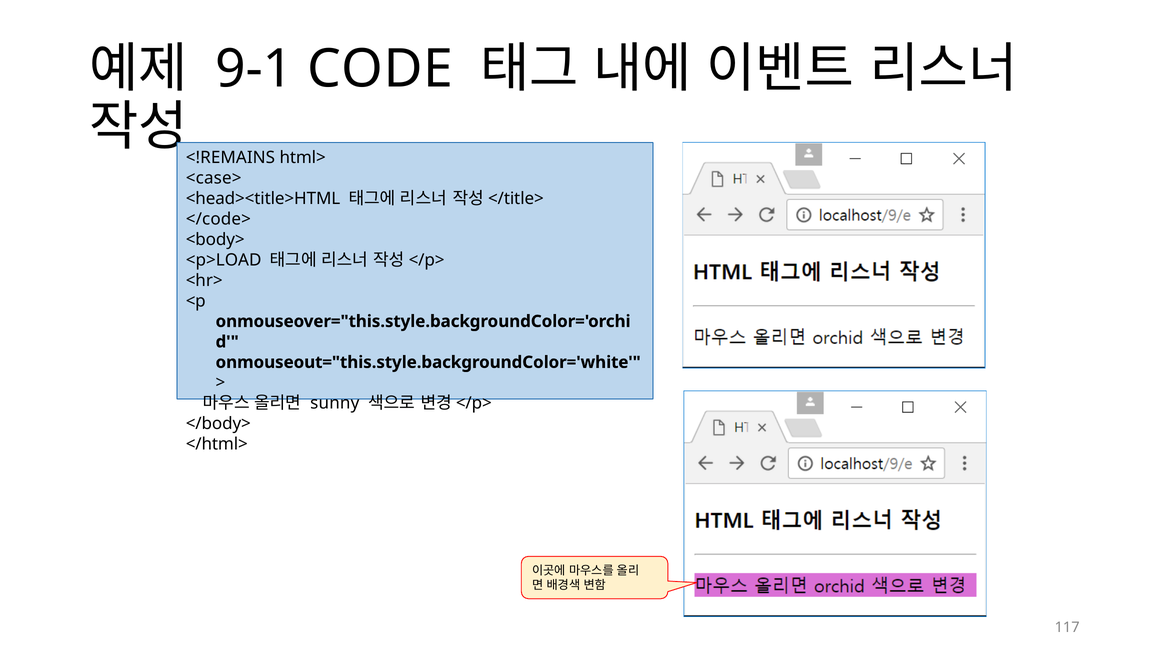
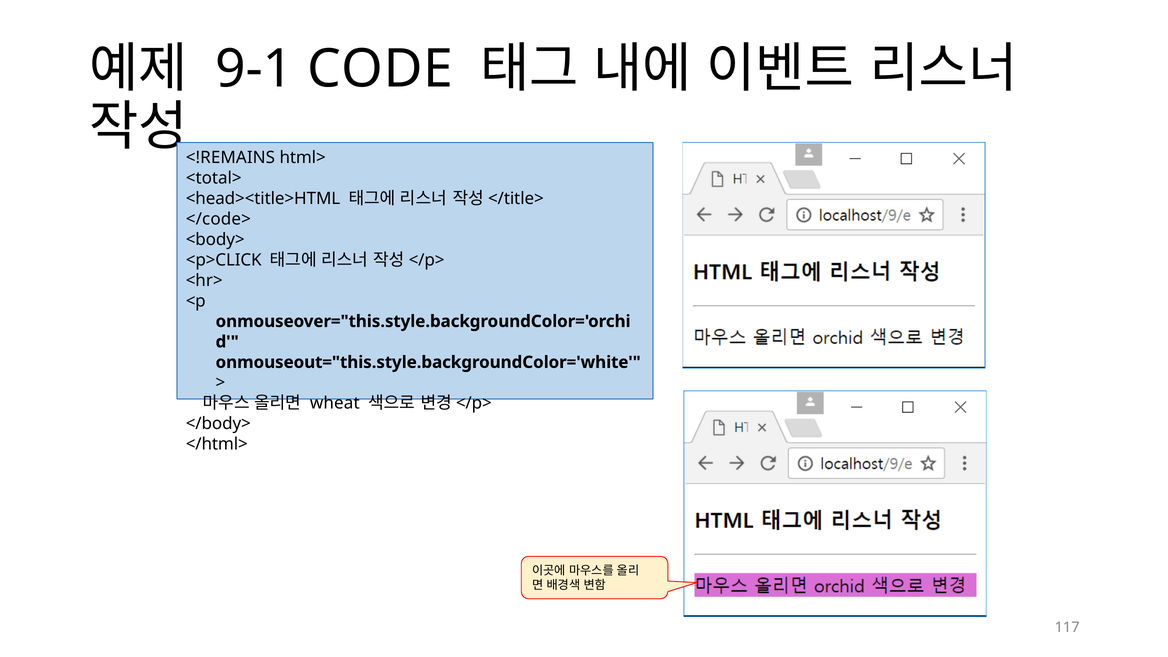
<case>: <case> -> <total>
<p>LOAD: <p>LOAD -> <p>CLICK
sunny: sunny -> wheat
